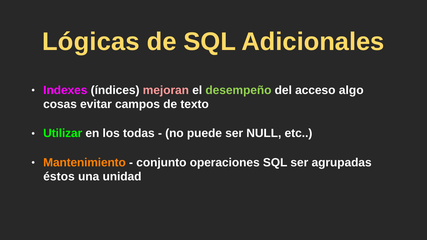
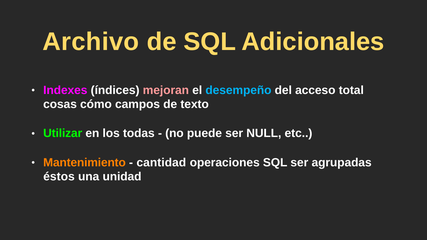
Lógicas: Lógicas -> Archivo
desempeño colour: light green -> light blue
algo: algo -> total
evitar: evitar -> cómo
conjunto: conjunto -> cantidad
